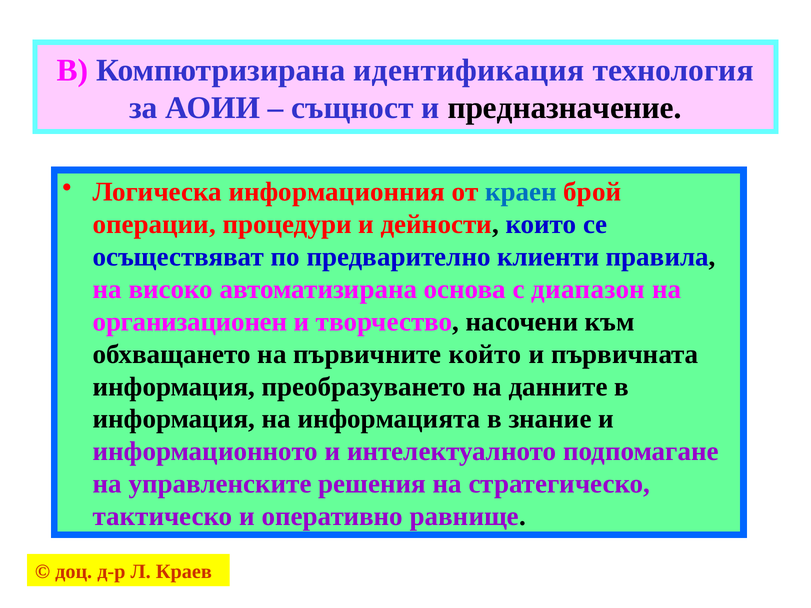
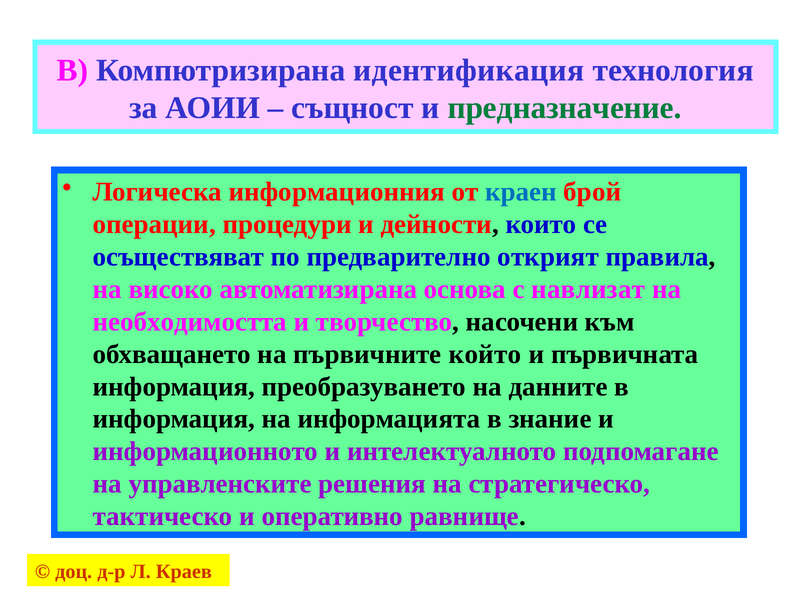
предназначение colour: black -> green
клиенти: клиенти -> открият
диапазон: диапазон -> навлизат
организационен: организационен -> необходимостта
